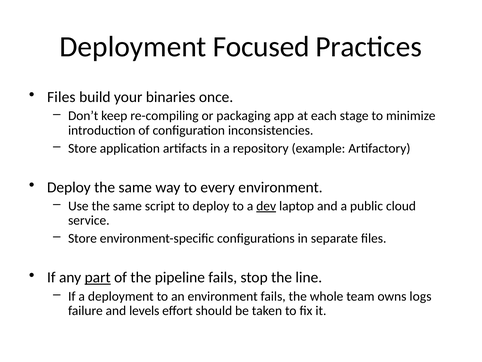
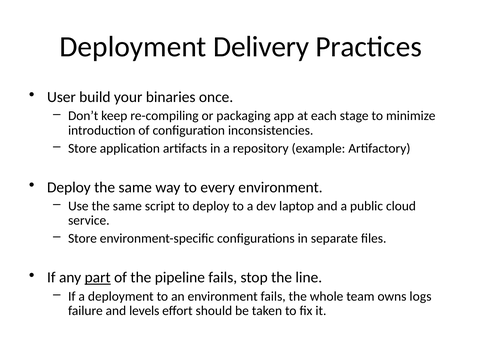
Focused: Focused -> Delivery
Files at (61, 97): Files -> User
dev underline: present -> none
